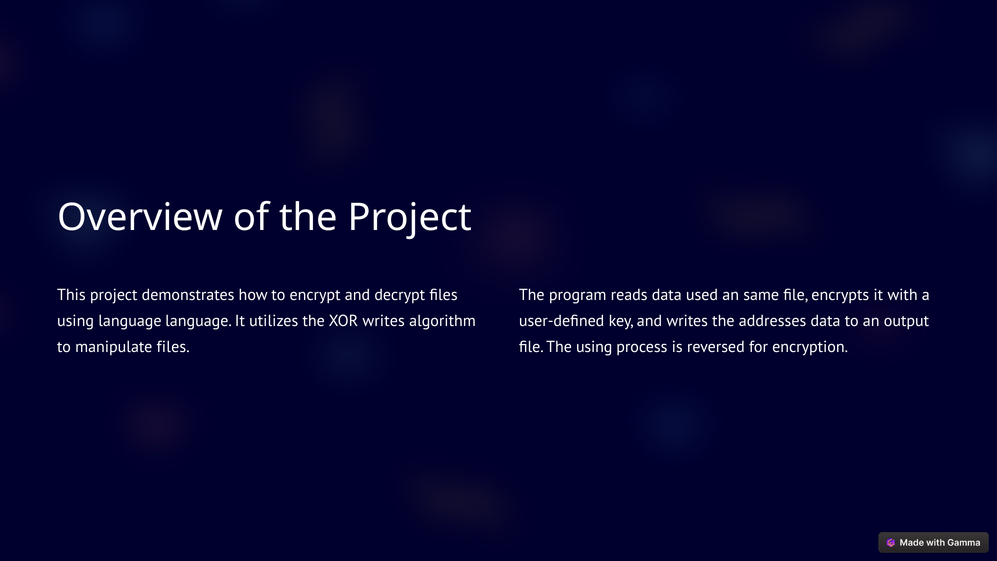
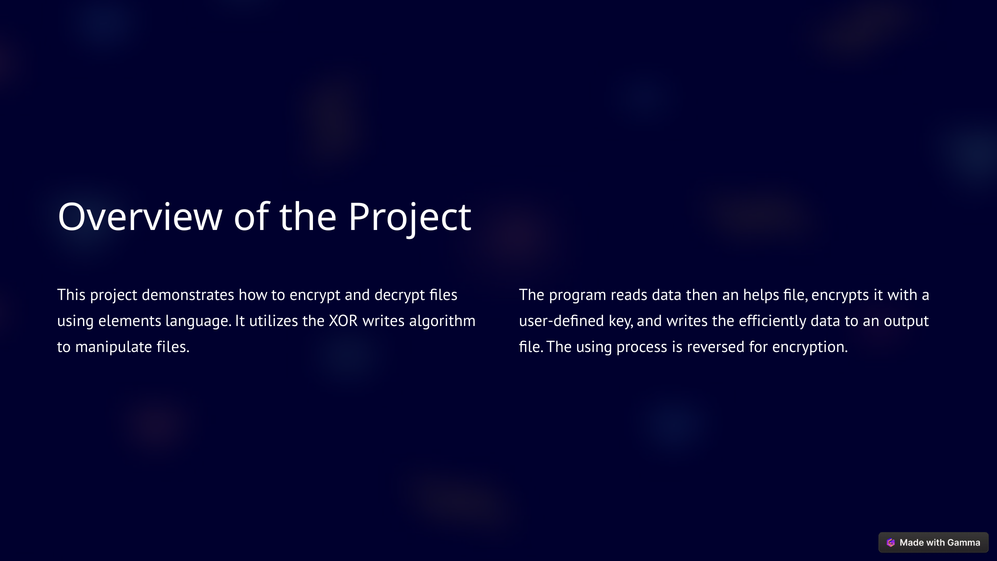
used: used -> then
same: same -> helps
using language: language -> elements
addresses: addresses -> efficiently
